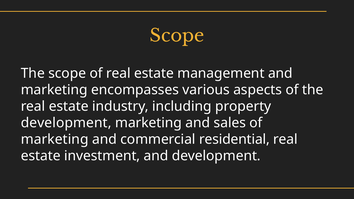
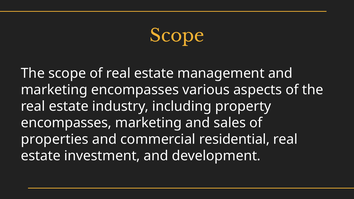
development at (66, 123): development -> encompasses
marketing at (55, 139): marketing -> properties
